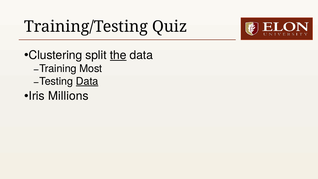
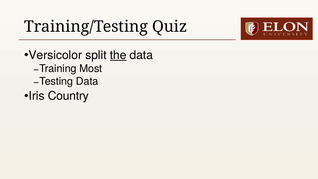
Clustering: Clustering -> Versicolor
Data at (87, 81) underline: present -> none
Millions: Millions -> Country
